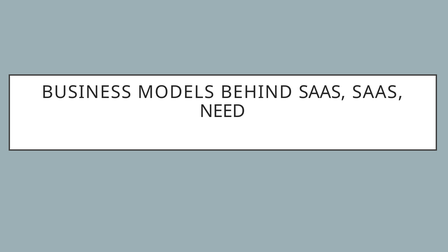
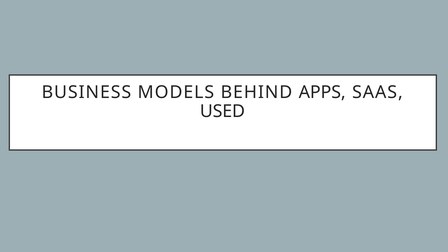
BEHIND SAAS: SAAS -> APPS
NEED: NEED -> USED
